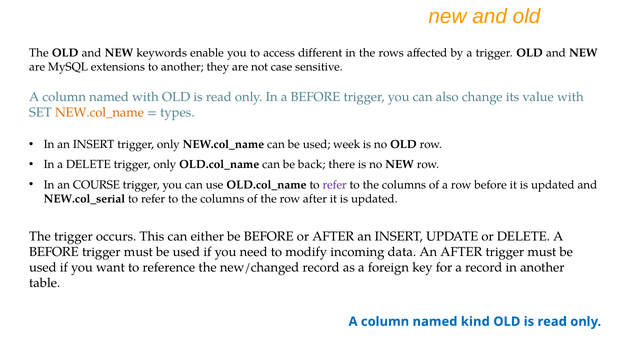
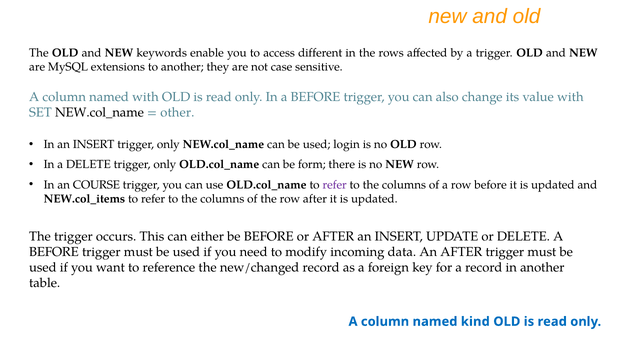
NEW.col_name at (99, 113) colour: orange -> black
types: types -> other
week: week -> login
back: back -> form
NEW.col_serial: NEW.col_serial -> NEW.col_items
